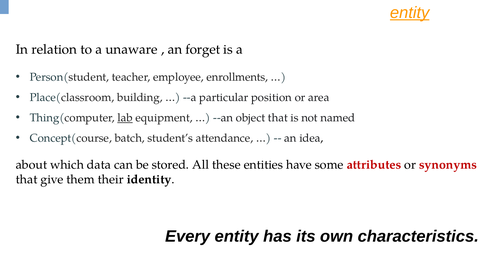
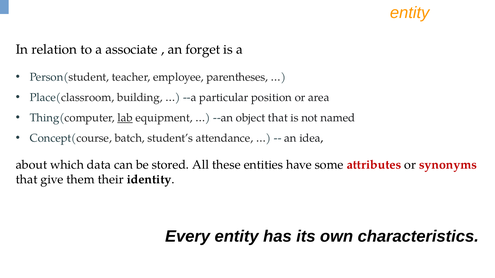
entity at (410, 13) underline: present -> none
unaware: unaware -> associate
enrollments: enrollments -> parentheses
